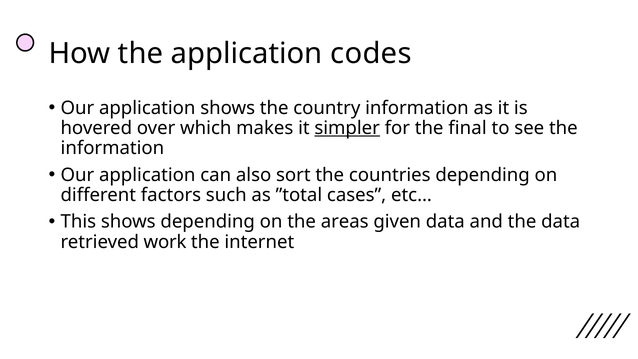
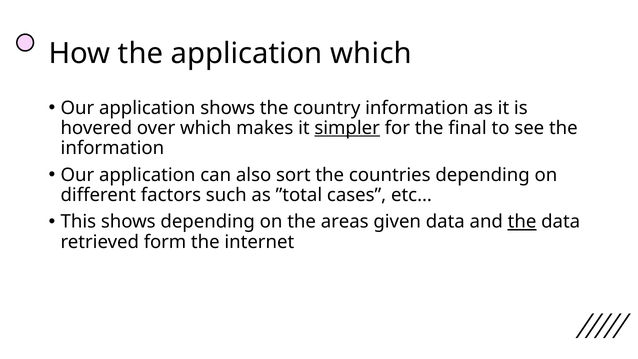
application codes: codes -> which
the at (522, 222) underline: none -> present
work: work -> form
